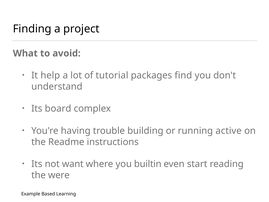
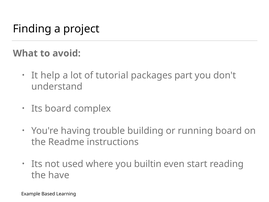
find: find -> part
running active: active -> board
want: want -> used
were: were -> have
